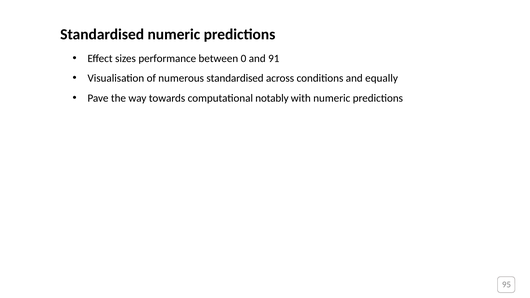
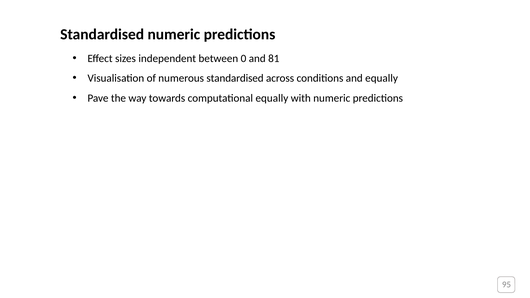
performance: performance -> independent
91: 91 -> 81
computational notably: notably -> equally
